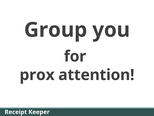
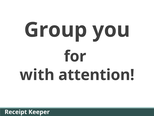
prox: prox -> with
